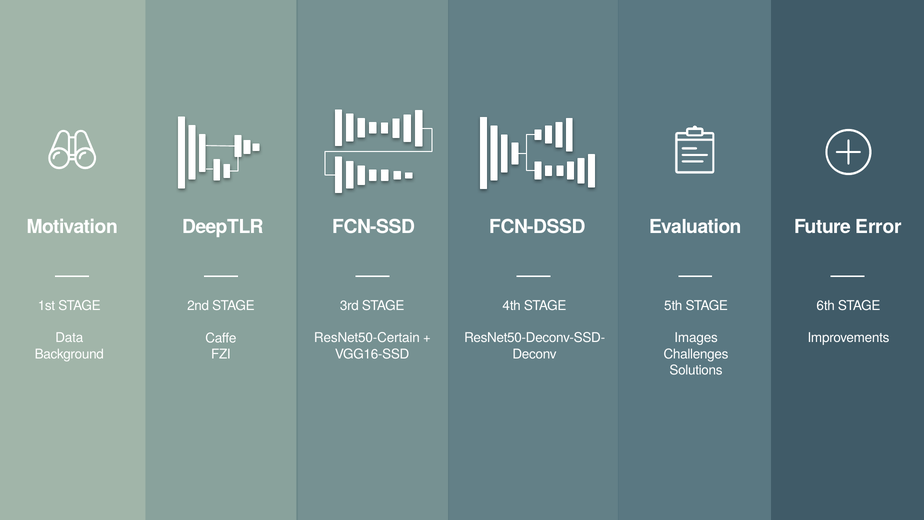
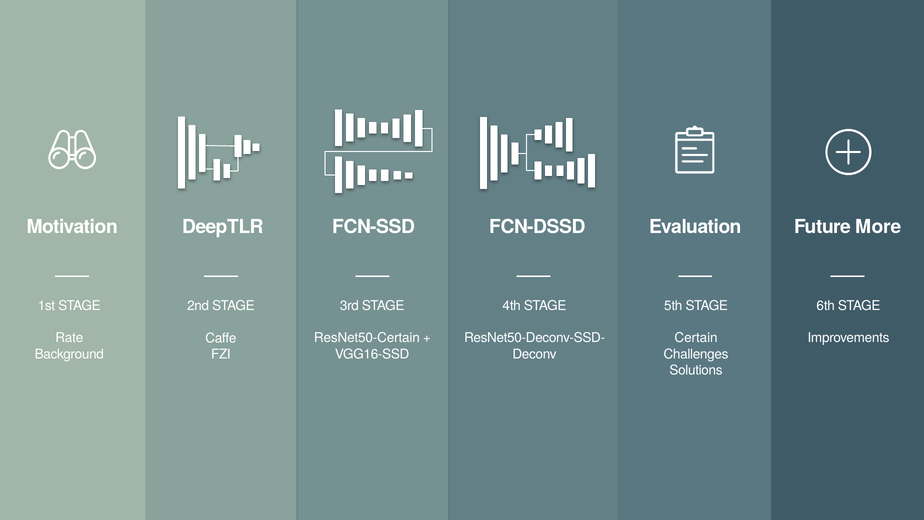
Error: Error -> More
Data: Data -> Rate
Images: Images -> Certain
